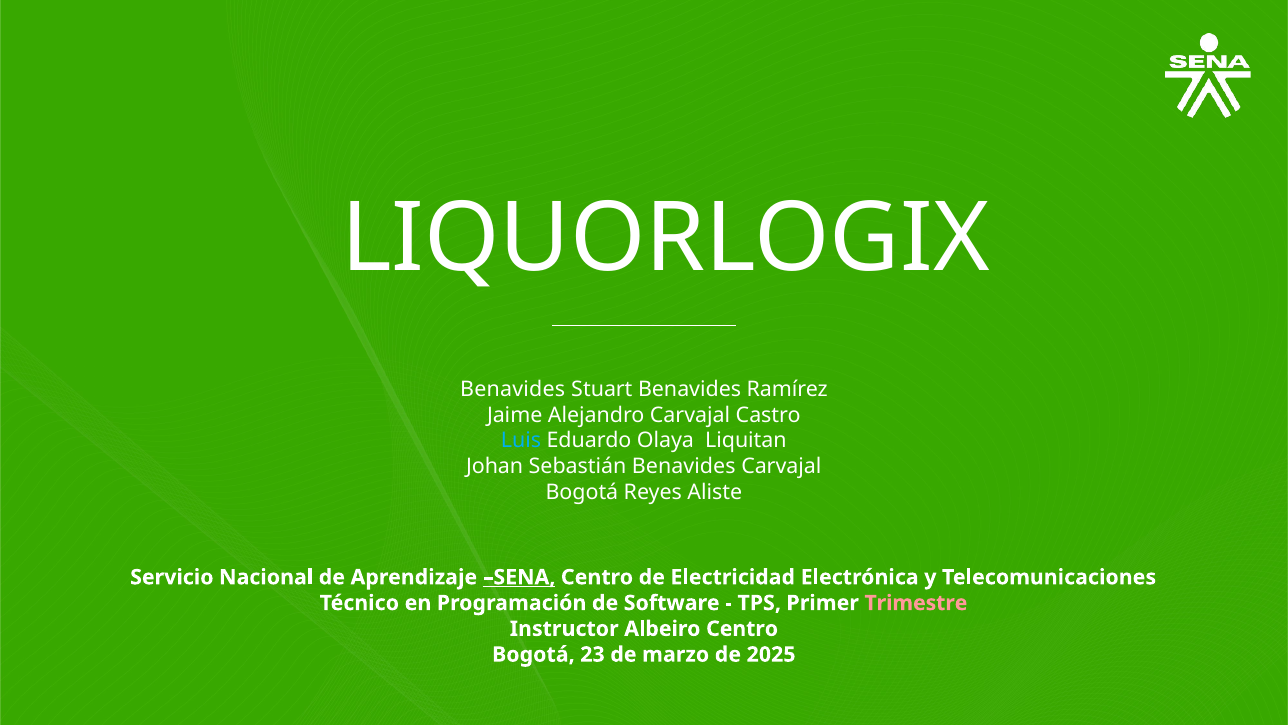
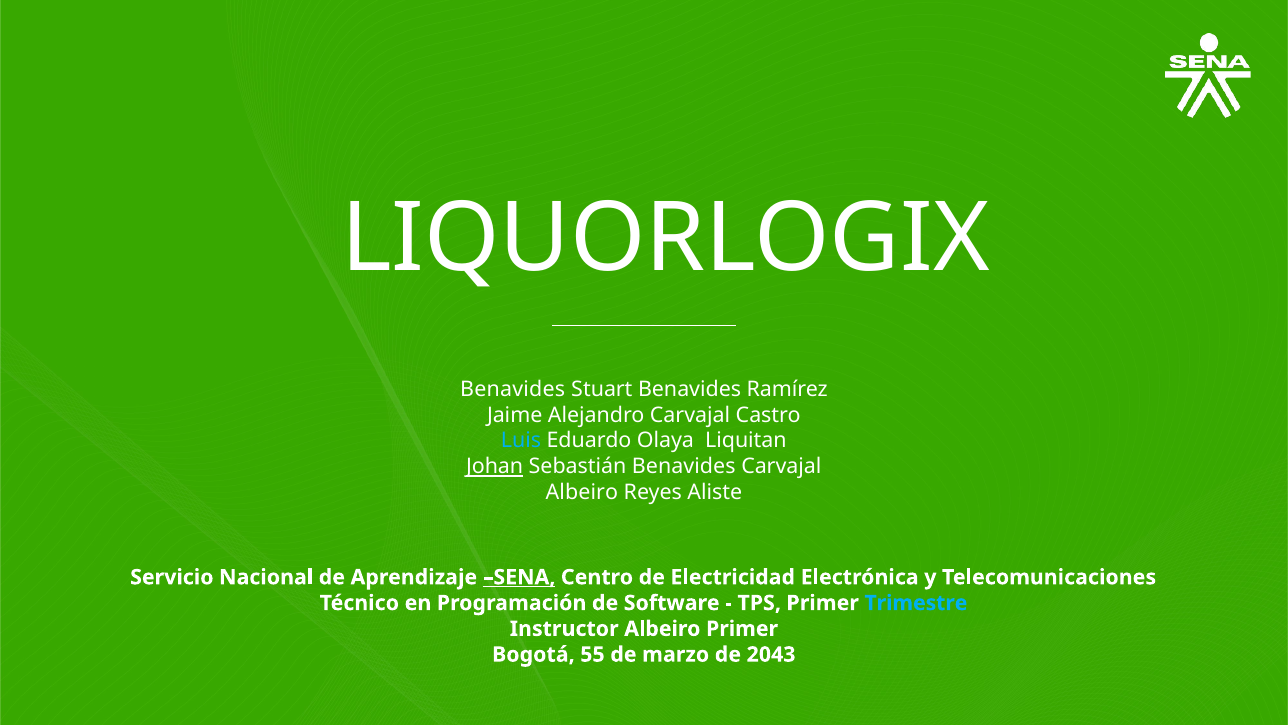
Johan underline: none -> present
Bogotá at (582, 492): Bogotá -> Albeiro
Trimestre colour: pink -> light blue
Albeiro Centro: Centro -> Primer
23: 23 -> 55
2025: 2025 -> 2043
